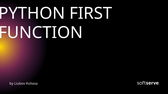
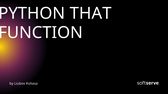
FIRST: FIRST -> THAT
